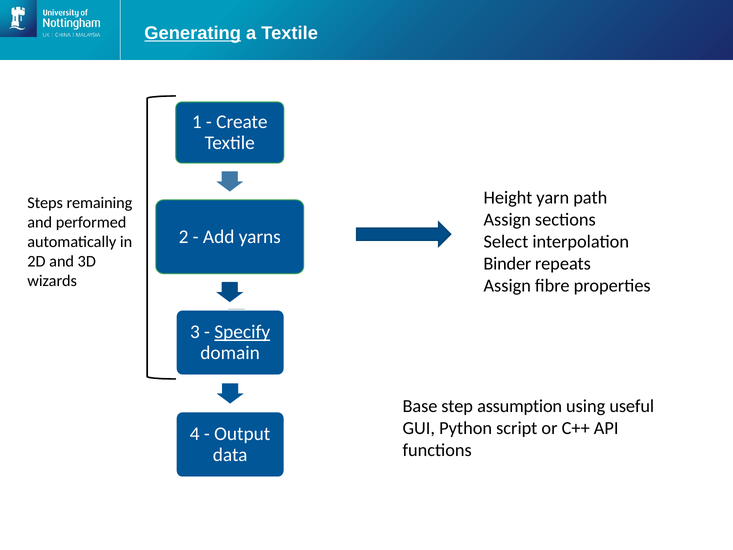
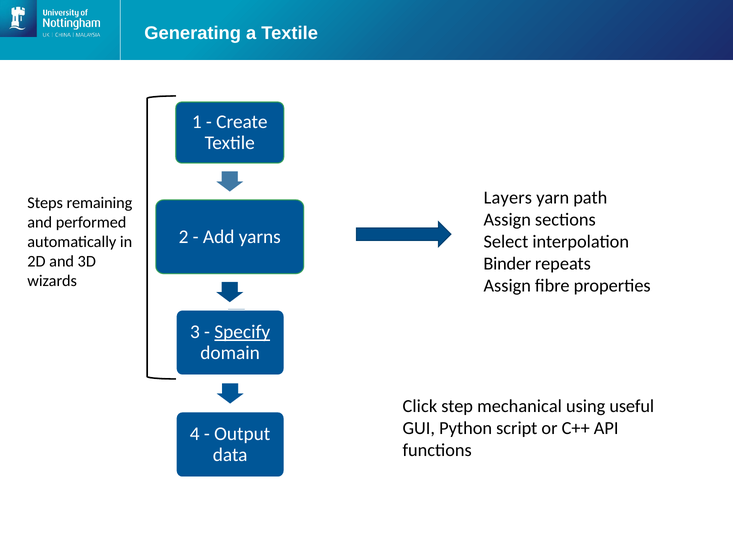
Generating underline: present -> none
Height: Height -> Layers
Base: Base -> Click
assumption: assumption -> mechanical
